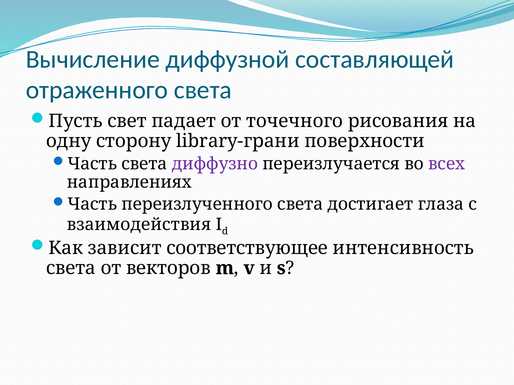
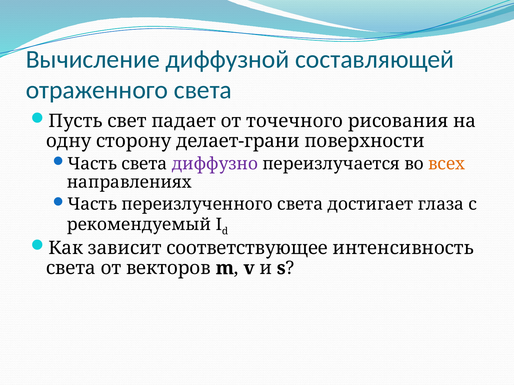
library-грани: library-грани -> делает-грани
всех colour: purple -> orange
взаимодействия: взаимодействия -> рекомендуемый
